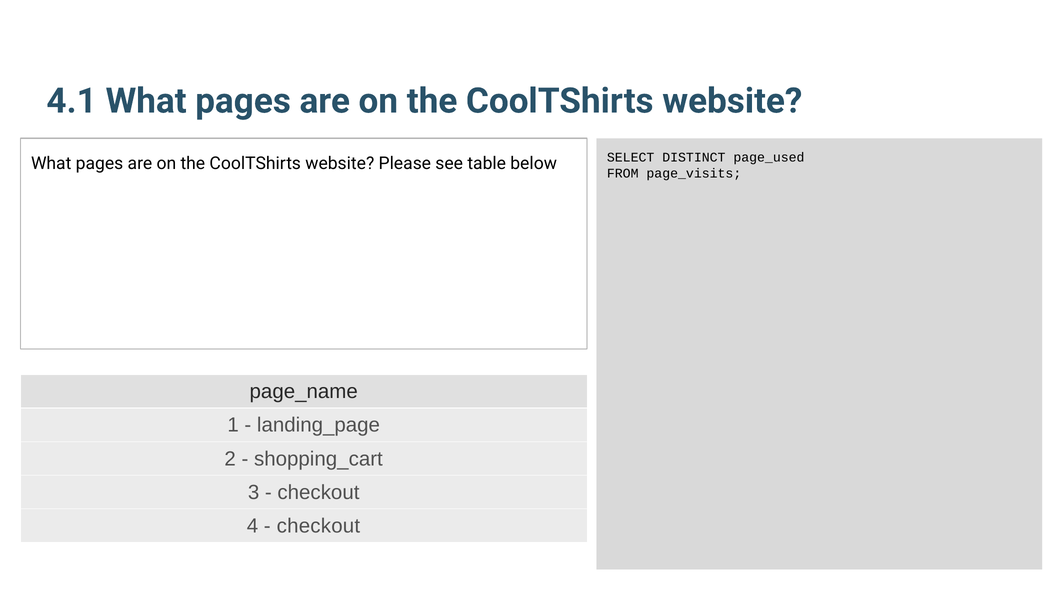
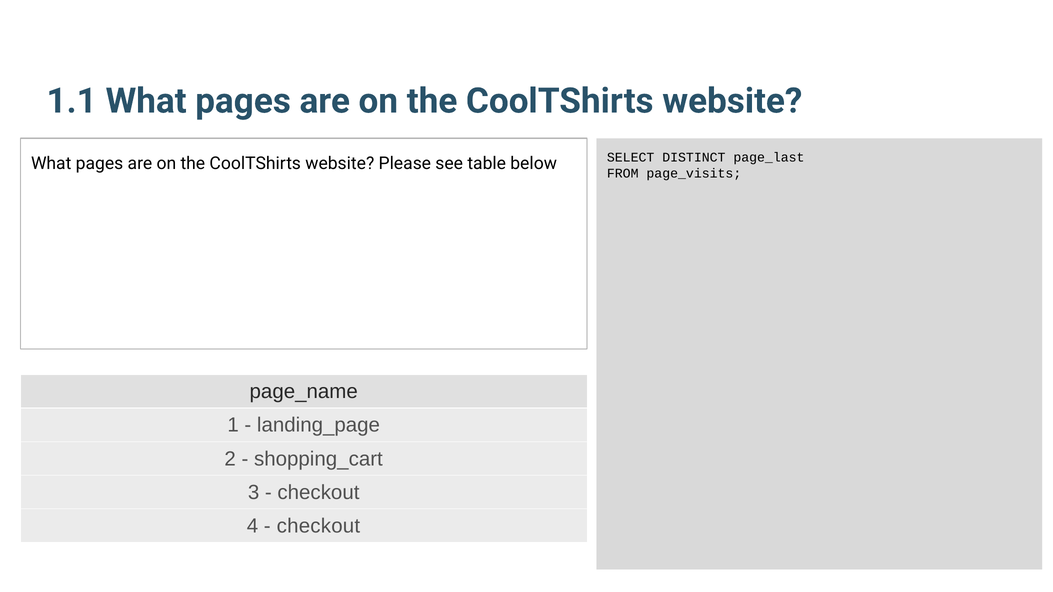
4.1: 4.1 -> 1.1
page_used: page_used -> page_last
